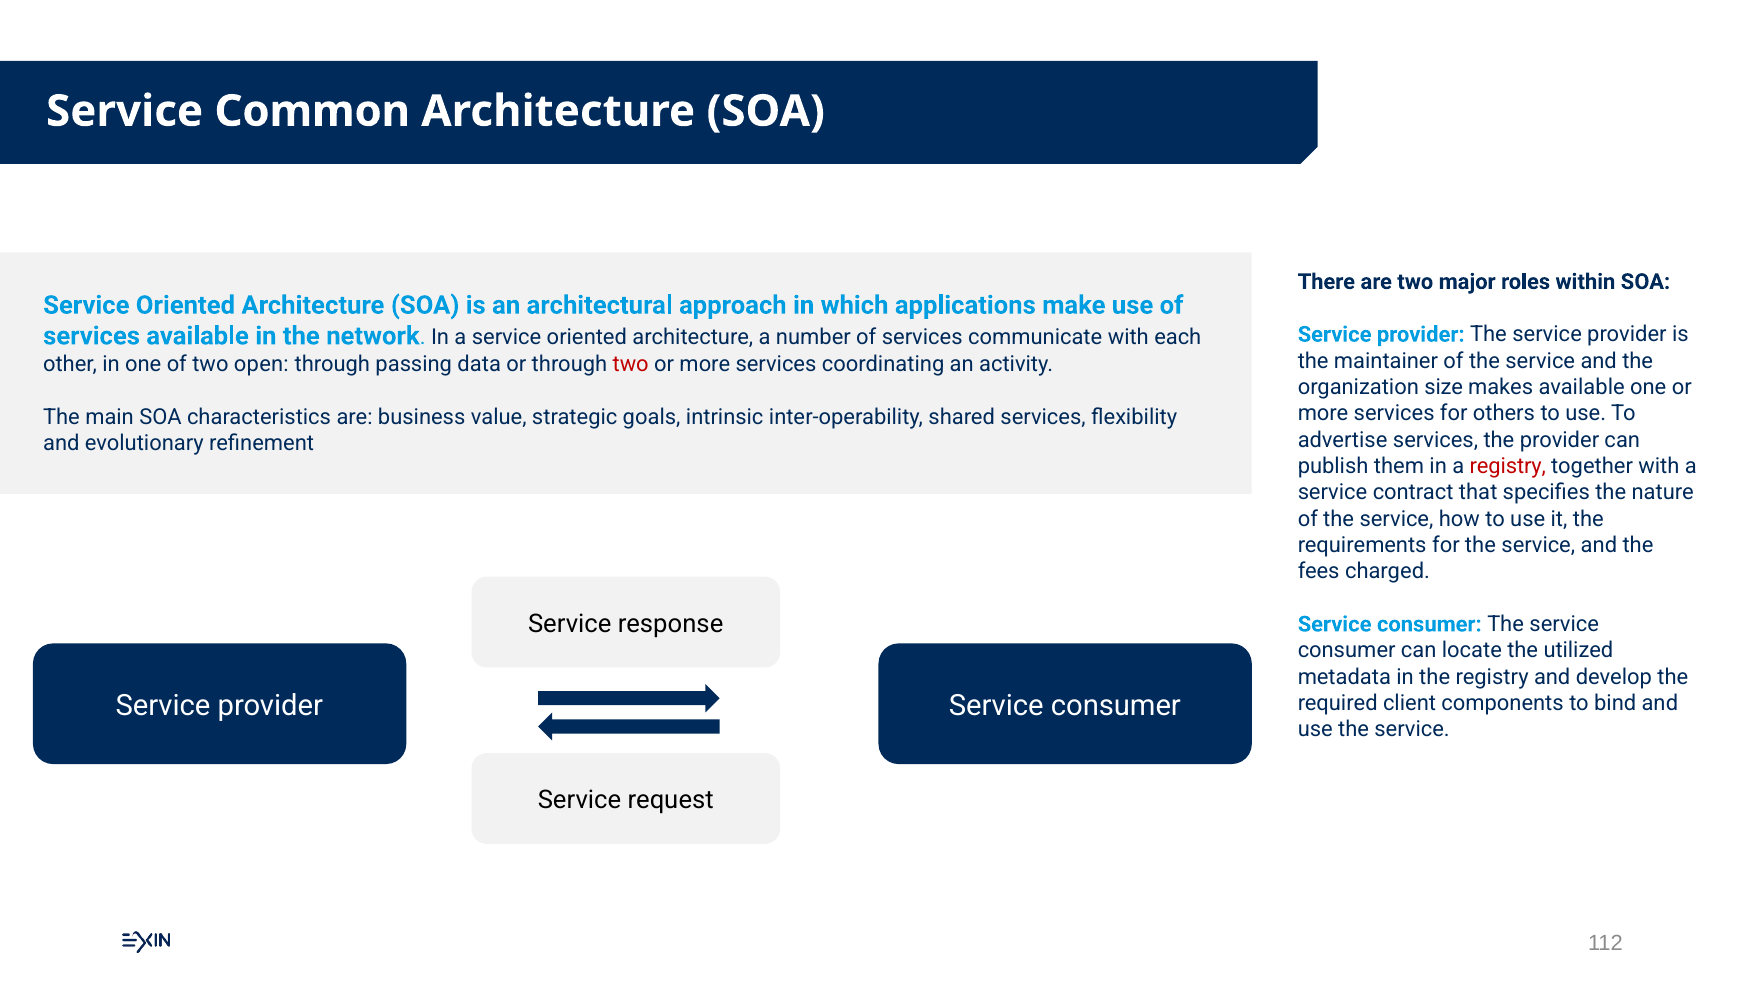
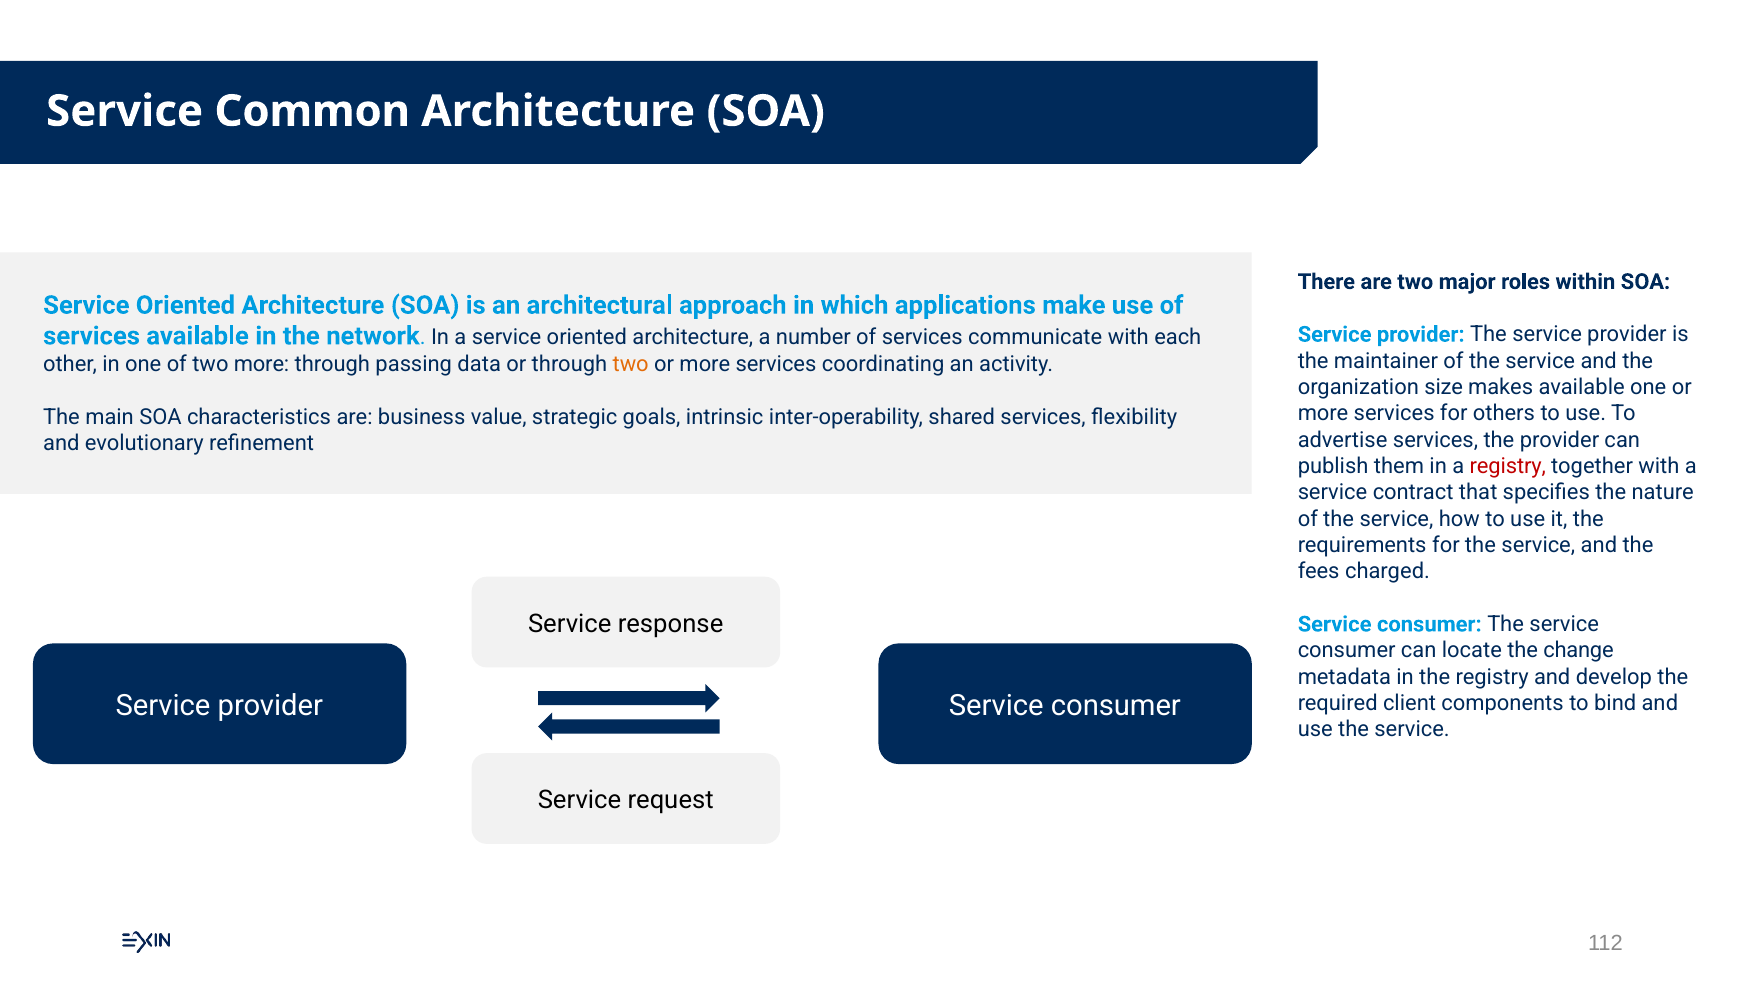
two open: open -> more
two at (631, 364) colour: red -> orange
utilized: utilized -> change
